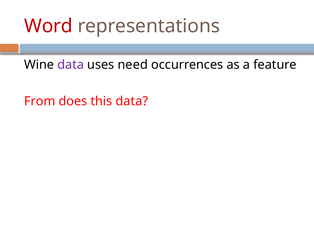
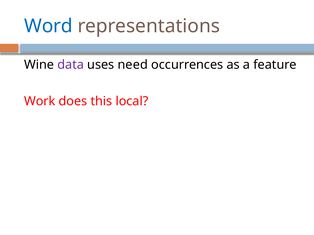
Word colour: red -> blue
From: From -> Work
this data: data -> local
